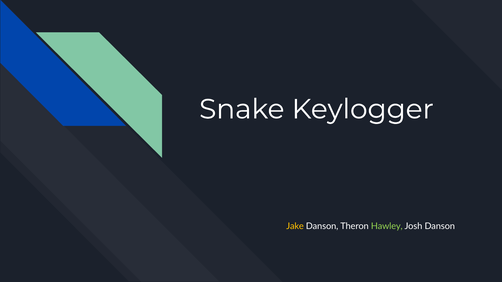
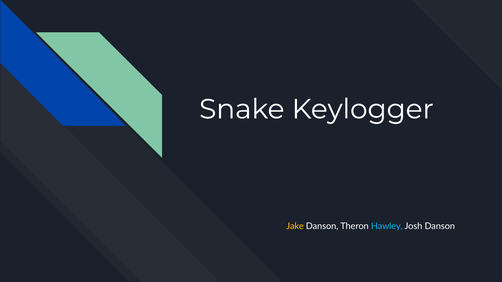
Hawley colour: light green -> light blue
